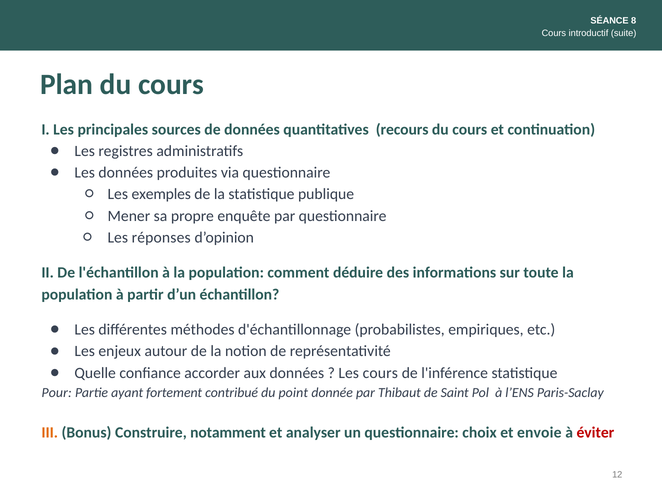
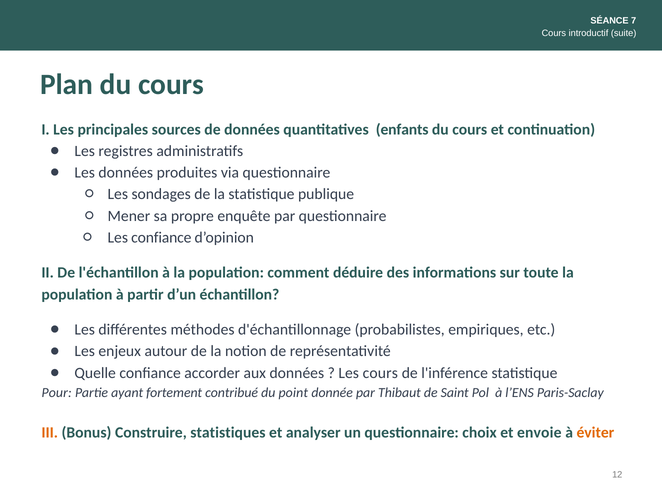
8: 8 -> 7
recours: recours -> enfants
exemples: exemples -> sondages
Les réponses: réponses -> confiance
notamment: notamment -> statistiques
éviter colour: red -> orange
